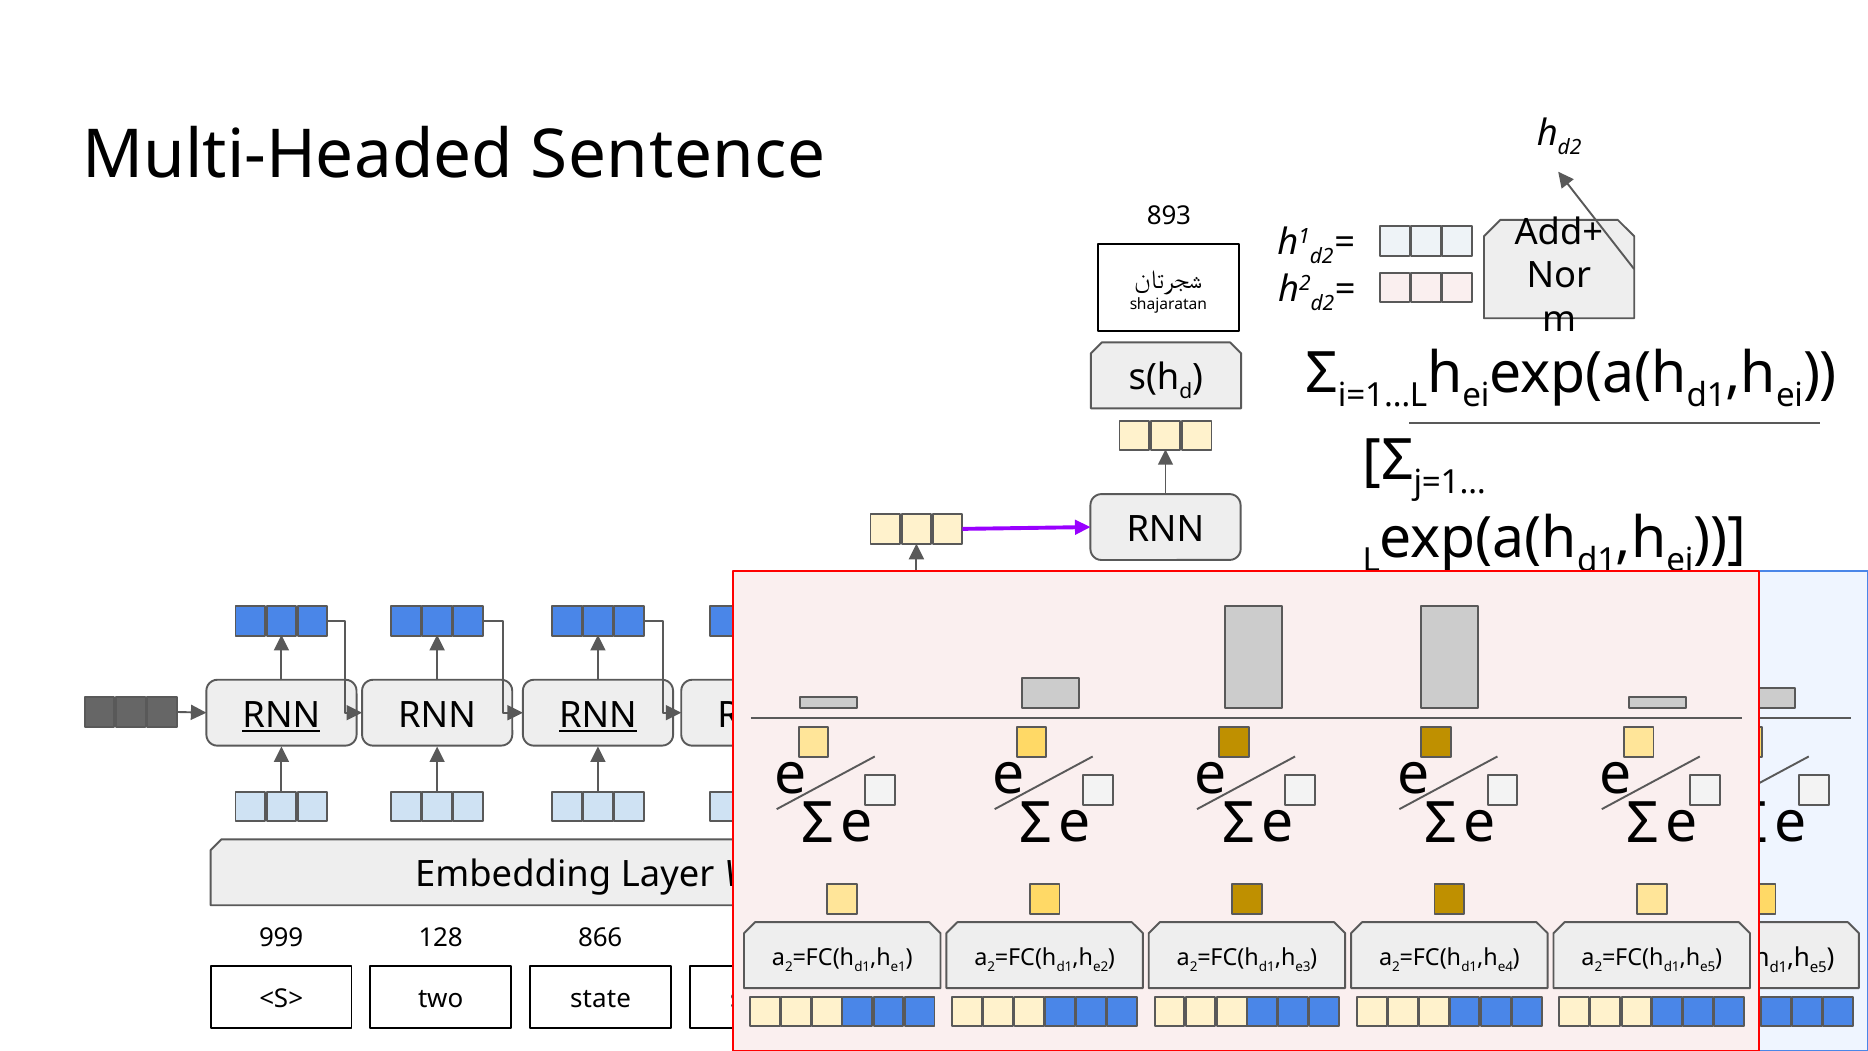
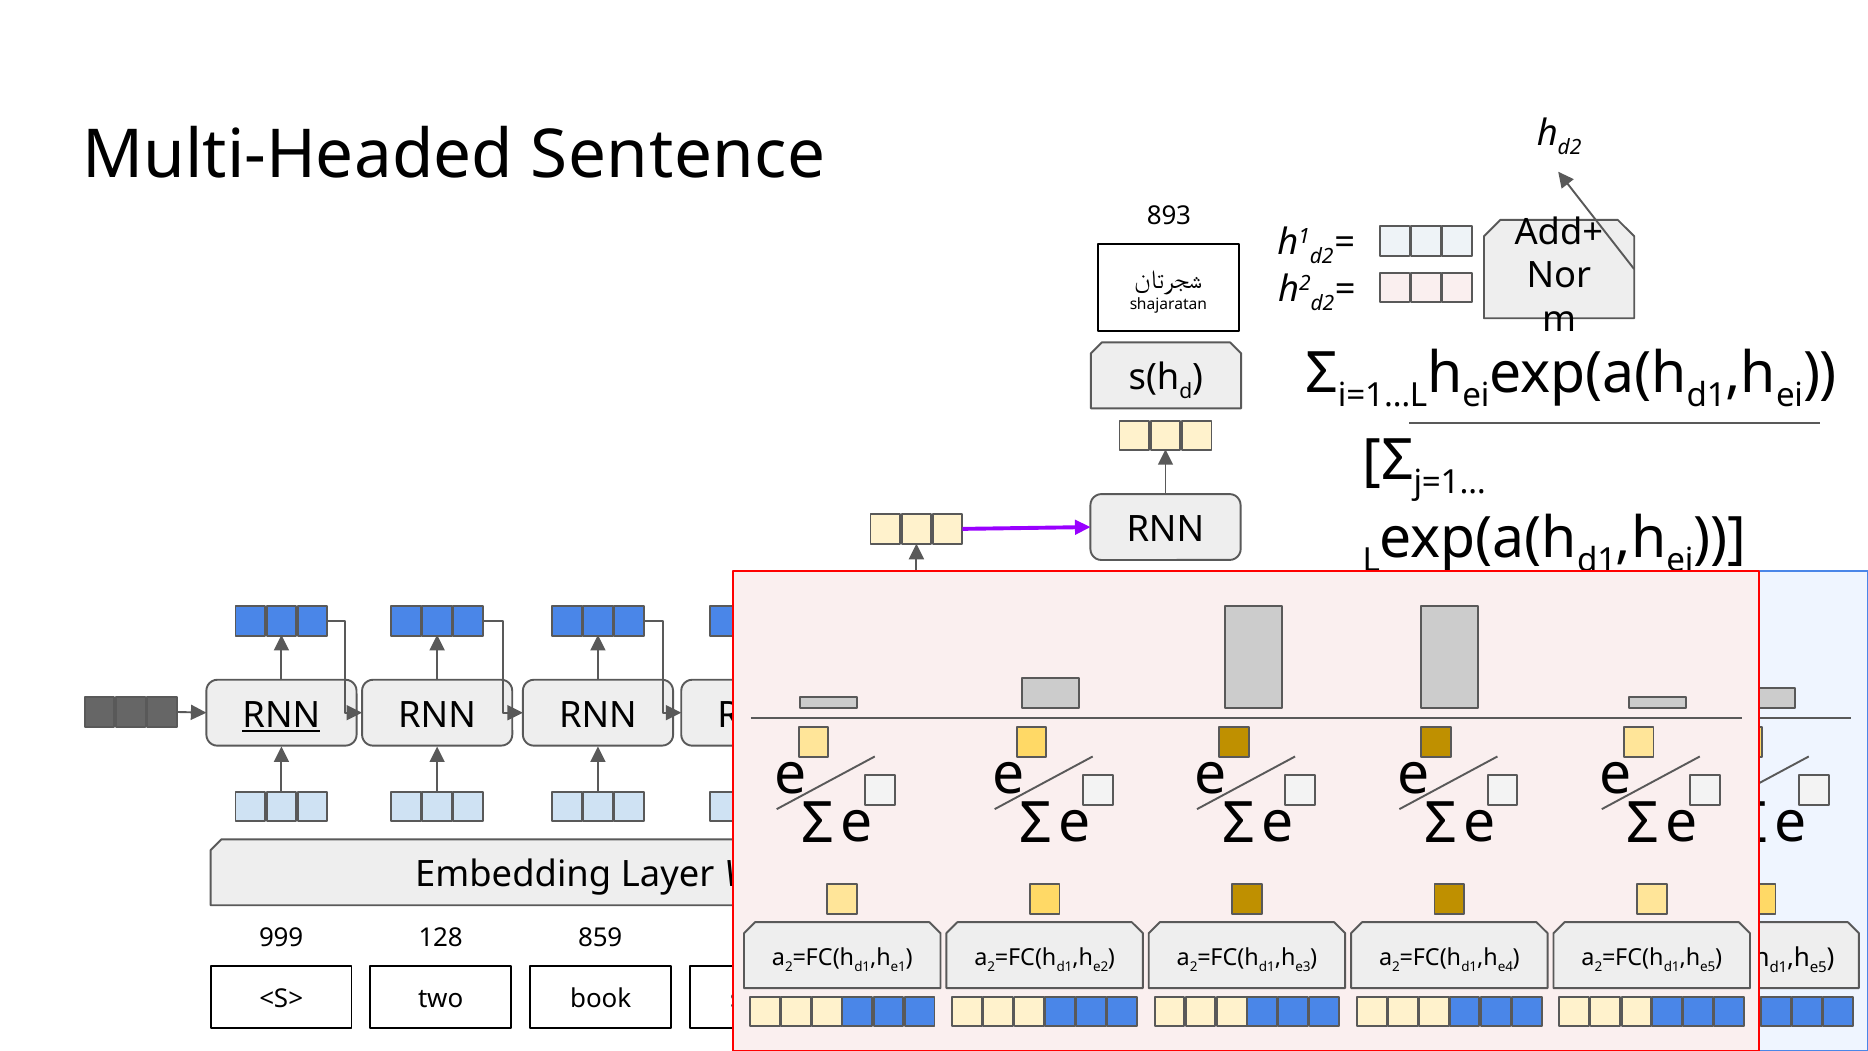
RNN at (598, 715) underline: present -> none
866: 866 -> 859
state: state -> book
